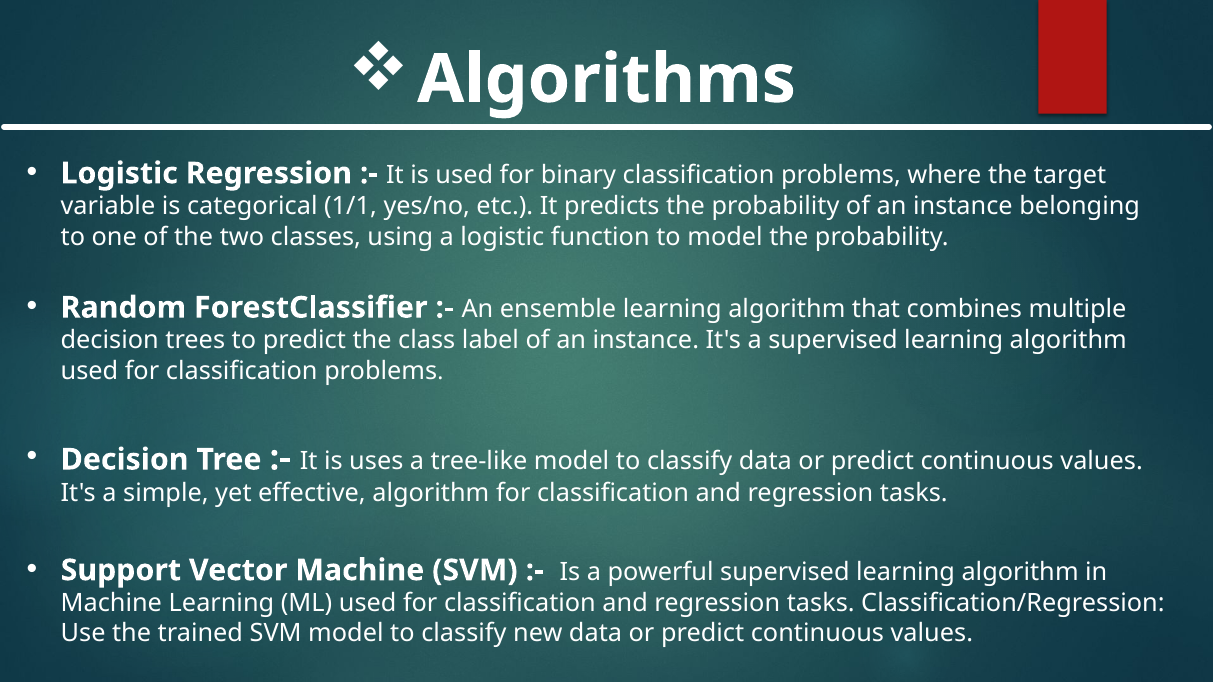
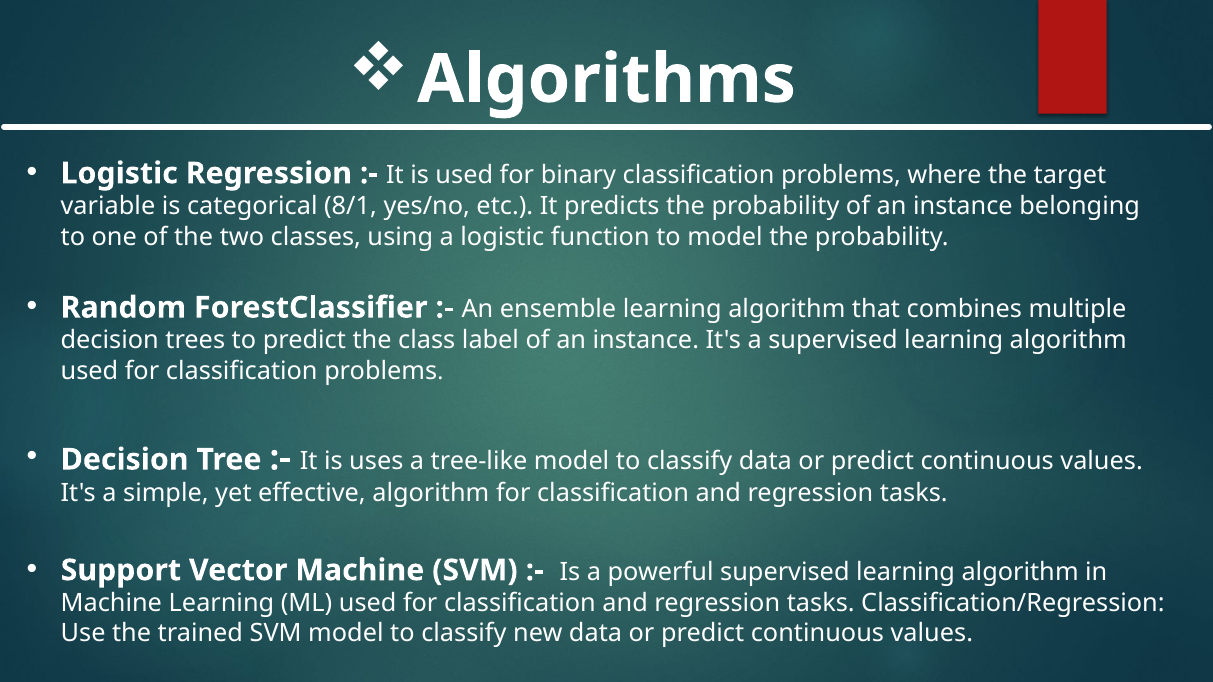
1/1: 1/1 -> 8/1
